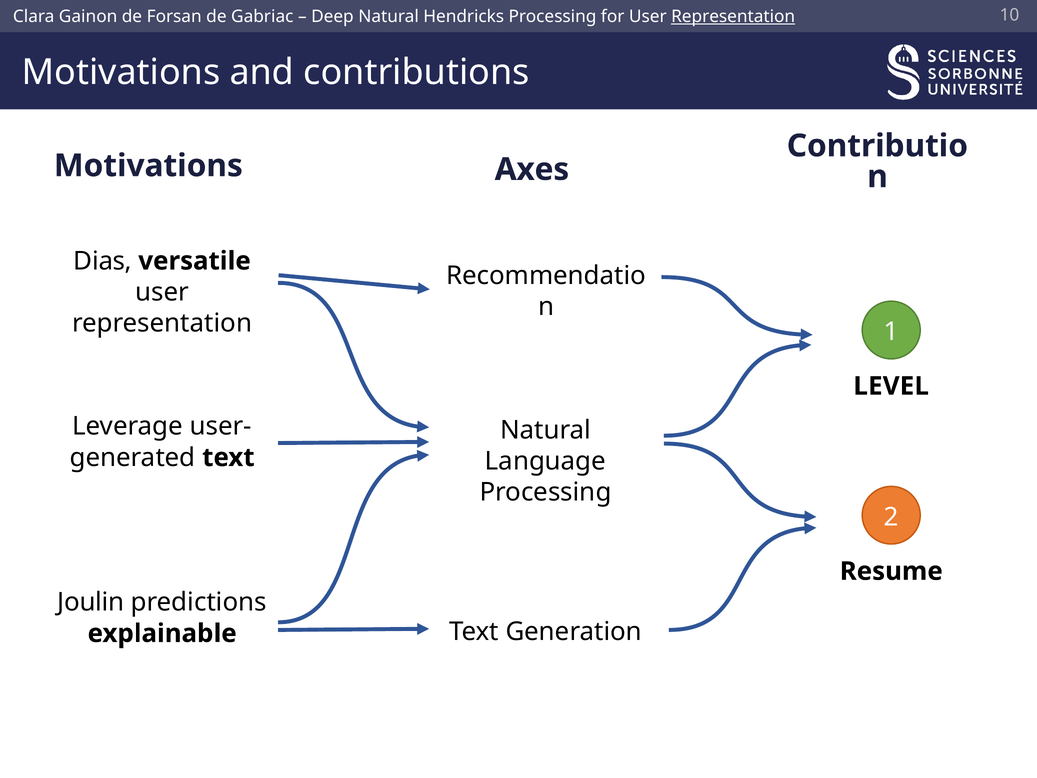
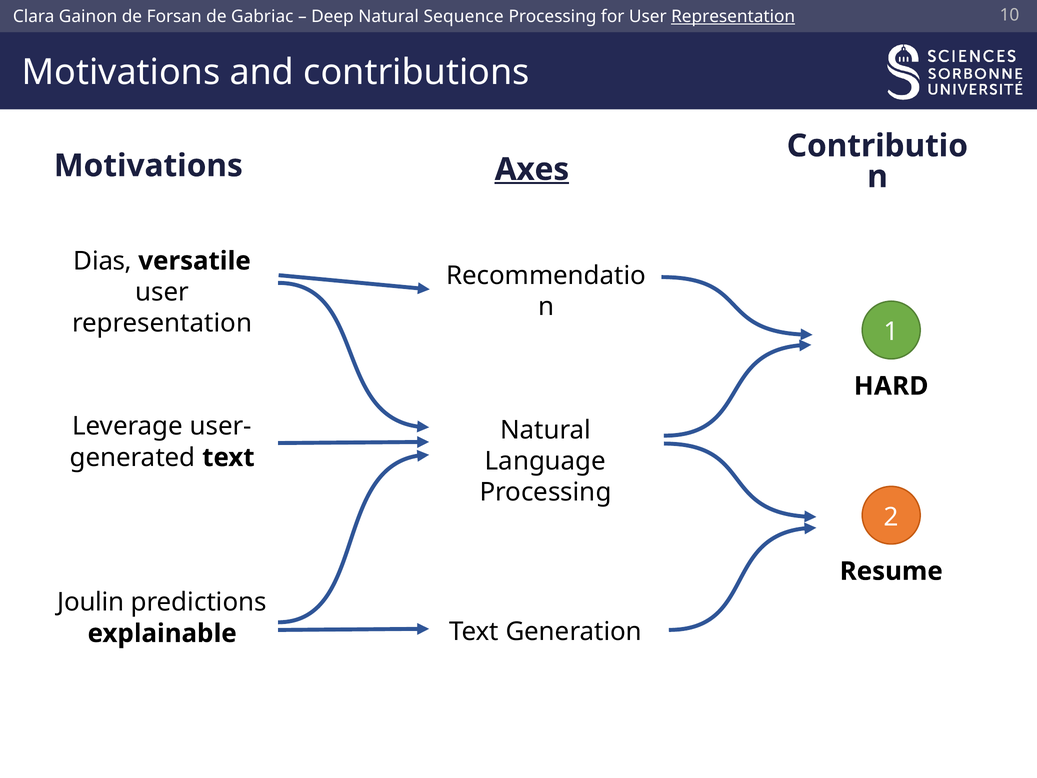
Hendricks: Hendricks -> Sequence
Axes underline: none -> present
LEVEL: LEVEL -> HARD
